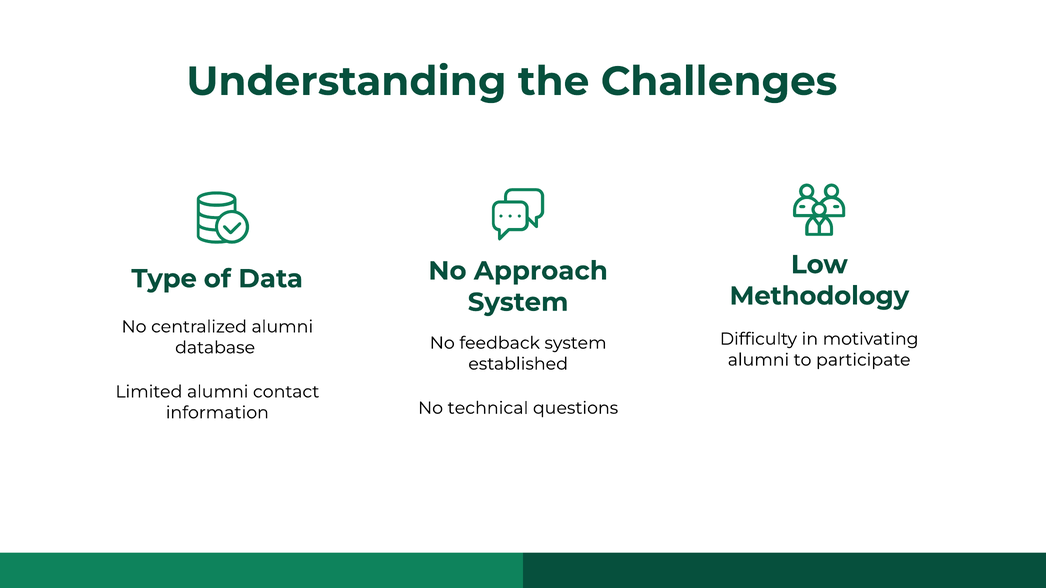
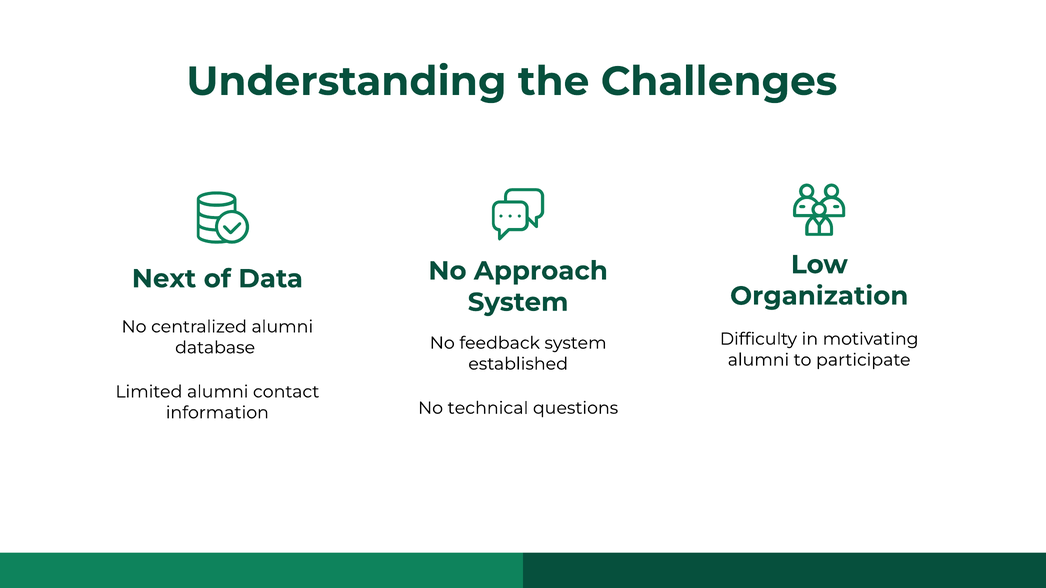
Type: Type -> Next
Methodology: Methodology -> Organization
